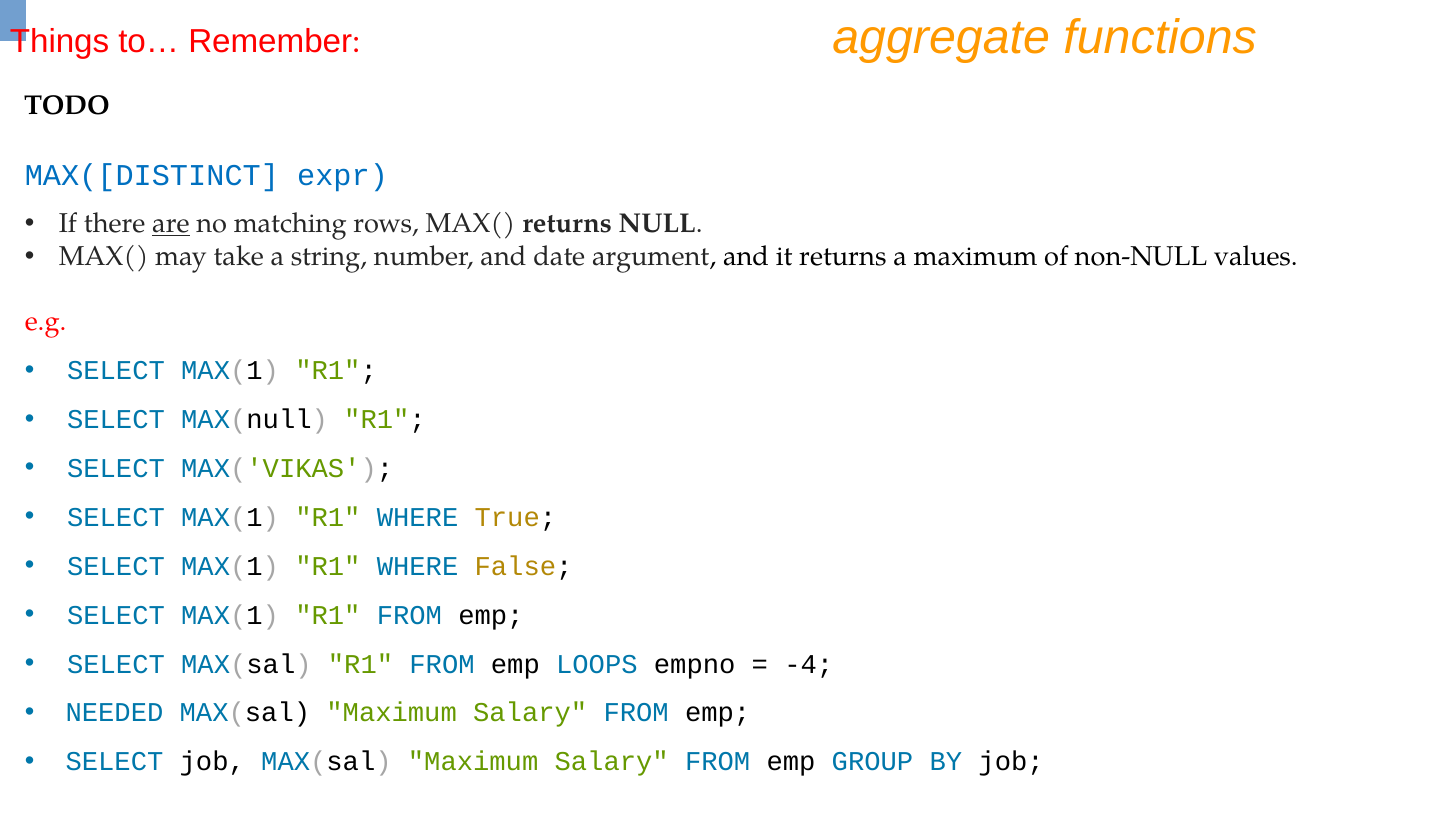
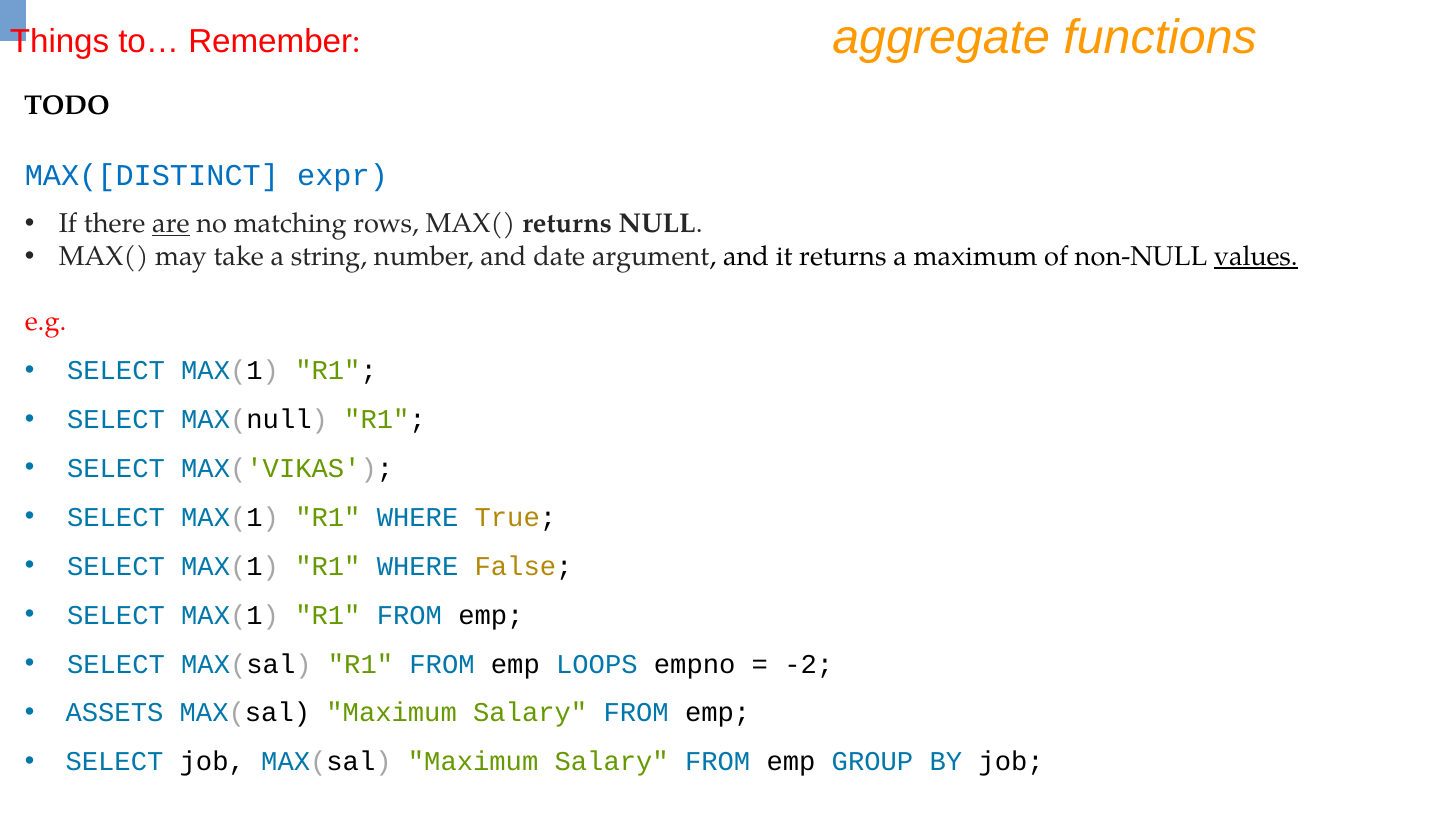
values underline: none -> present
-4: -4 -> -2
NEEDED: NEEDED -> ASSETS
